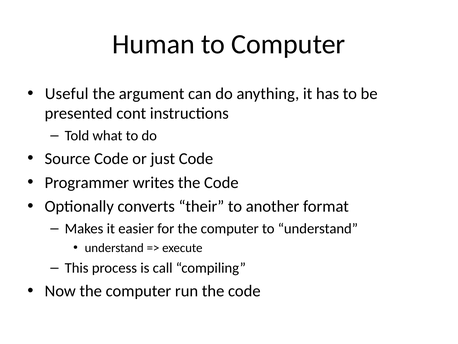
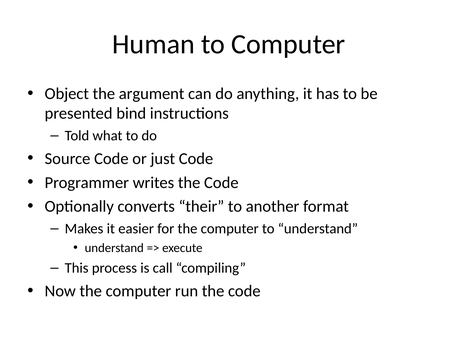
Useful: Useful -> Object
cont: cont -> bind
